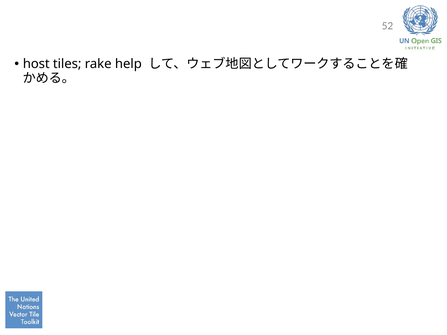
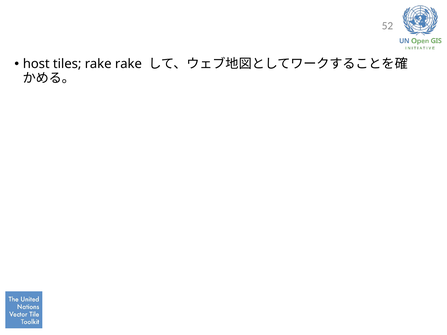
rake help: help -> rake
